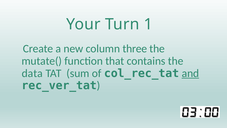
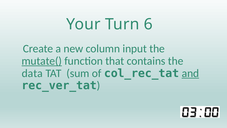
1: 1 -> 6
three: three -> input
mutate( underline: none -> present
